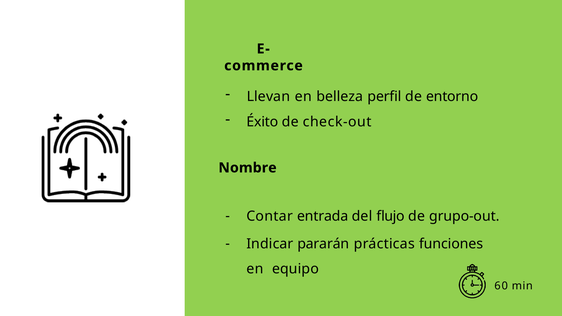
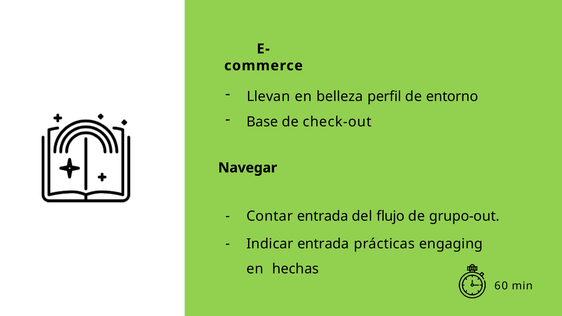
Éxito: Éxito -> Base
Nombre: Nombre -> Navegar
Indicar pararán: pararán -> entrada
funciones: funciones -> engaging
equipo: equipo -> hechas
